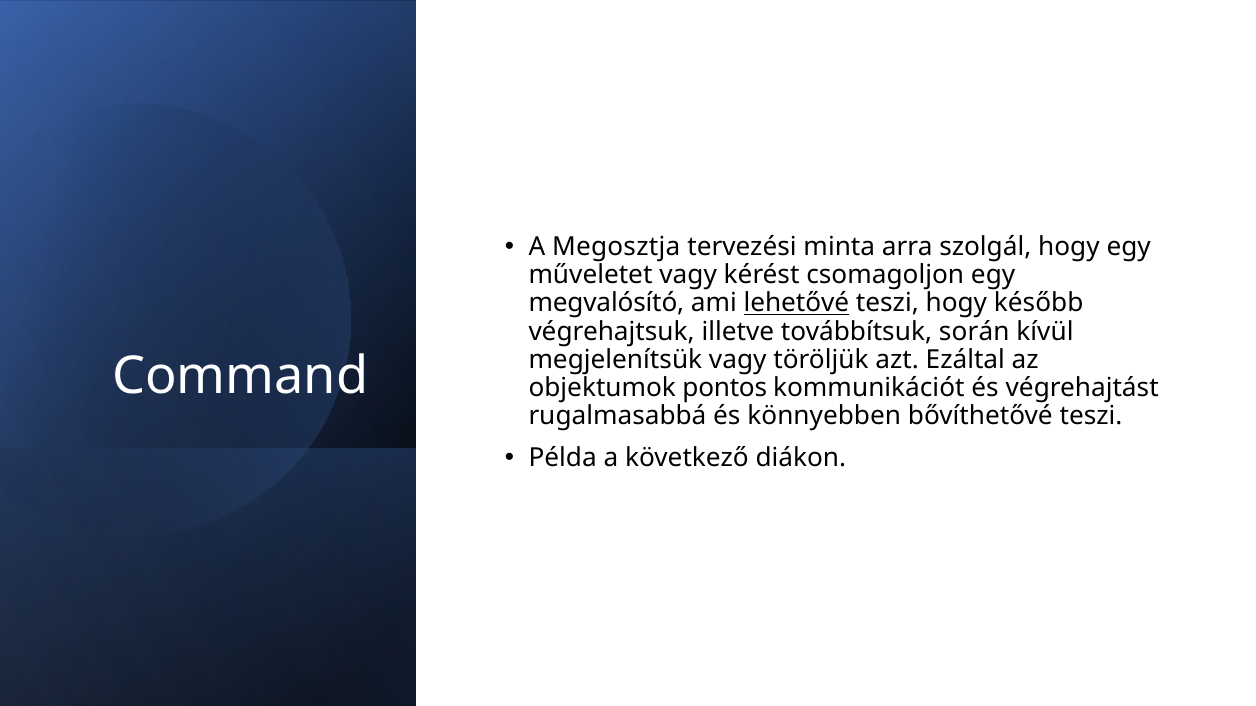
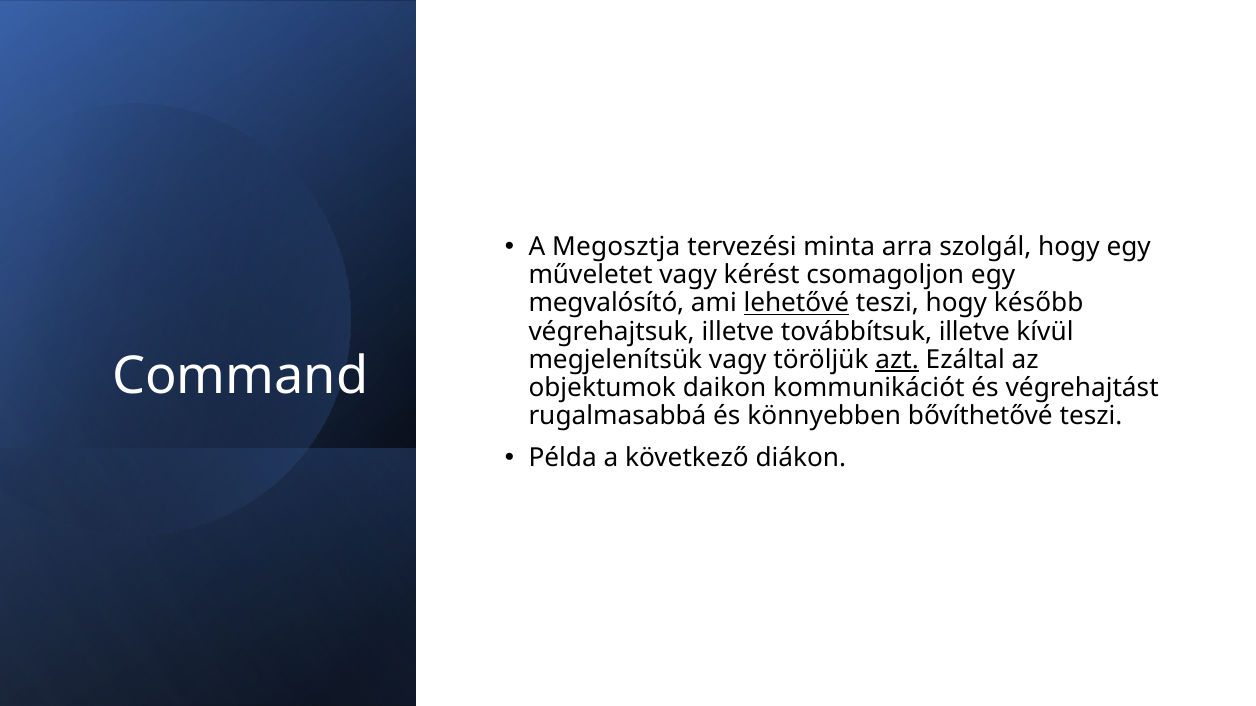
továbbítsuk során: során -> illetve
azt underline: none -> present
pontos: pontos -> daikon
